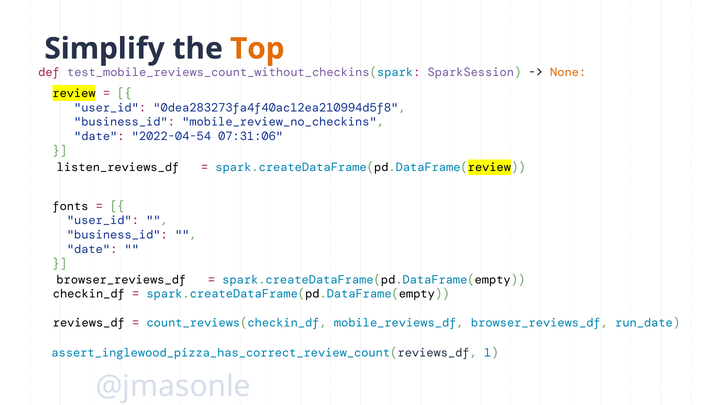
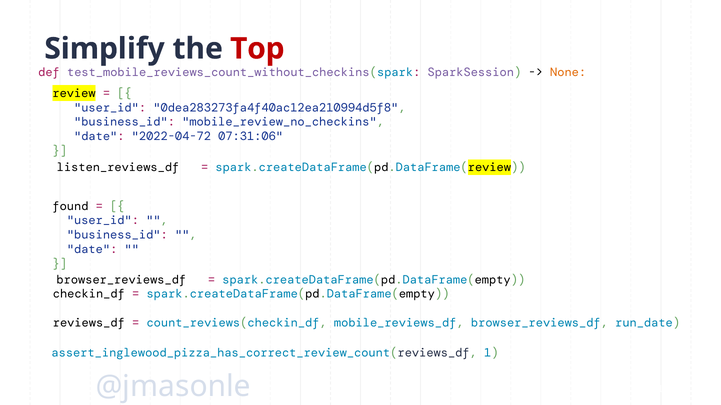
Top colour: orange -> red
2022-04-54: 2022-04-54 -> 2022-04-72
fonts: fonts -> found
